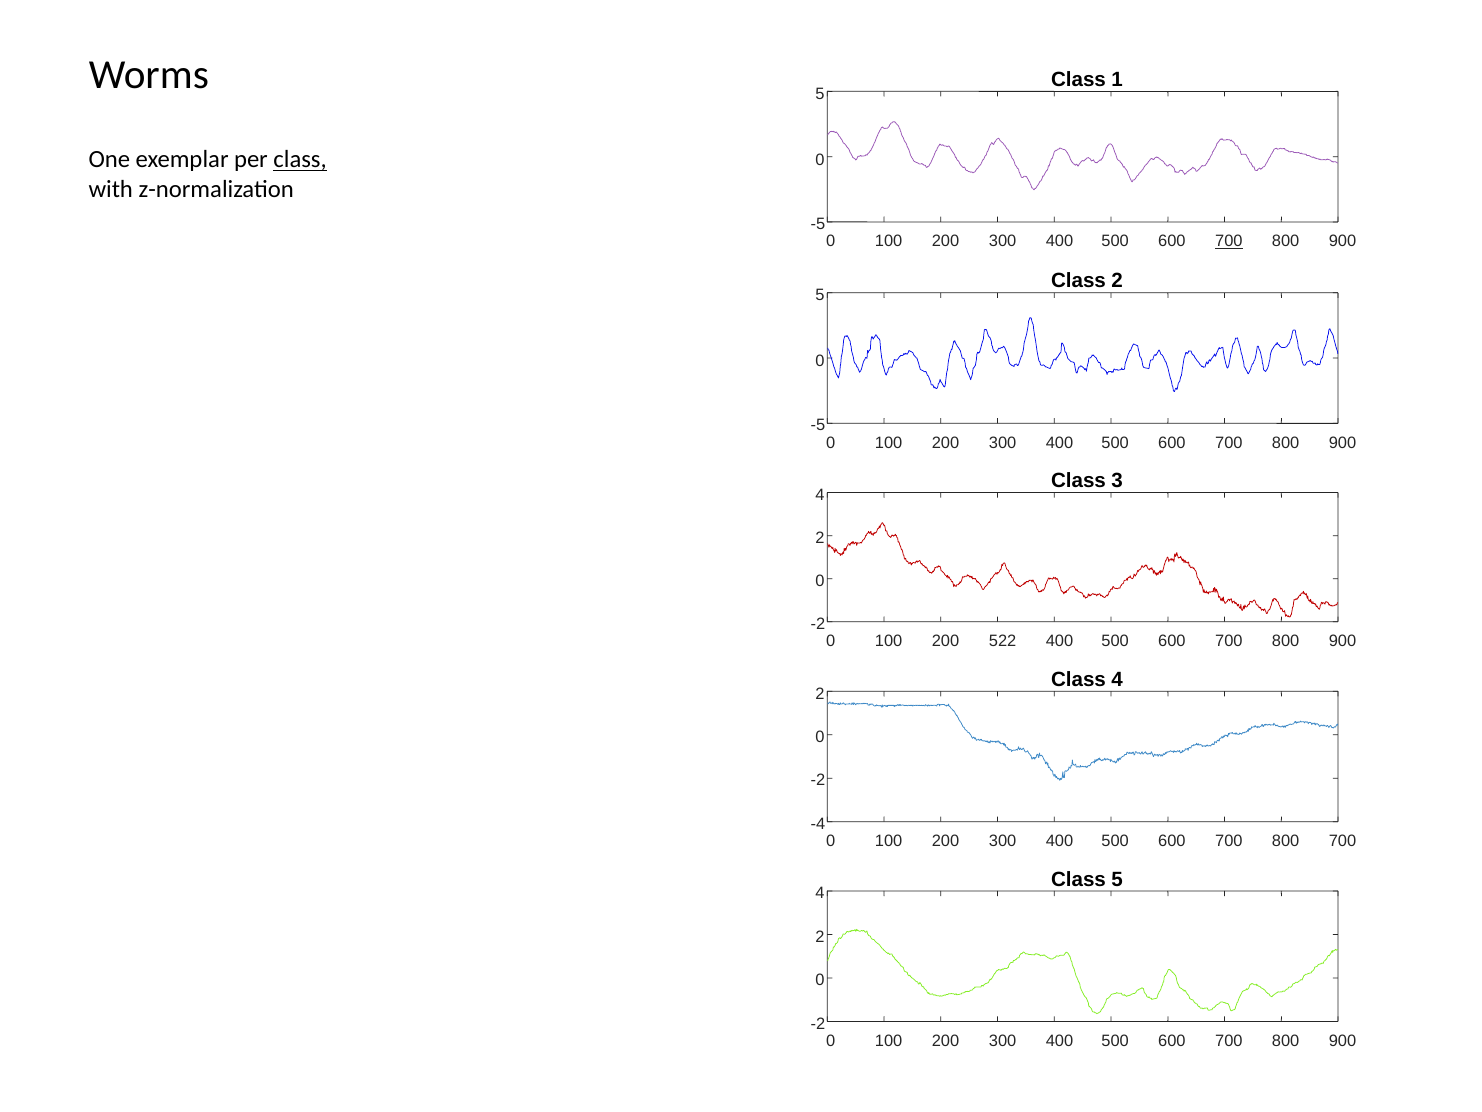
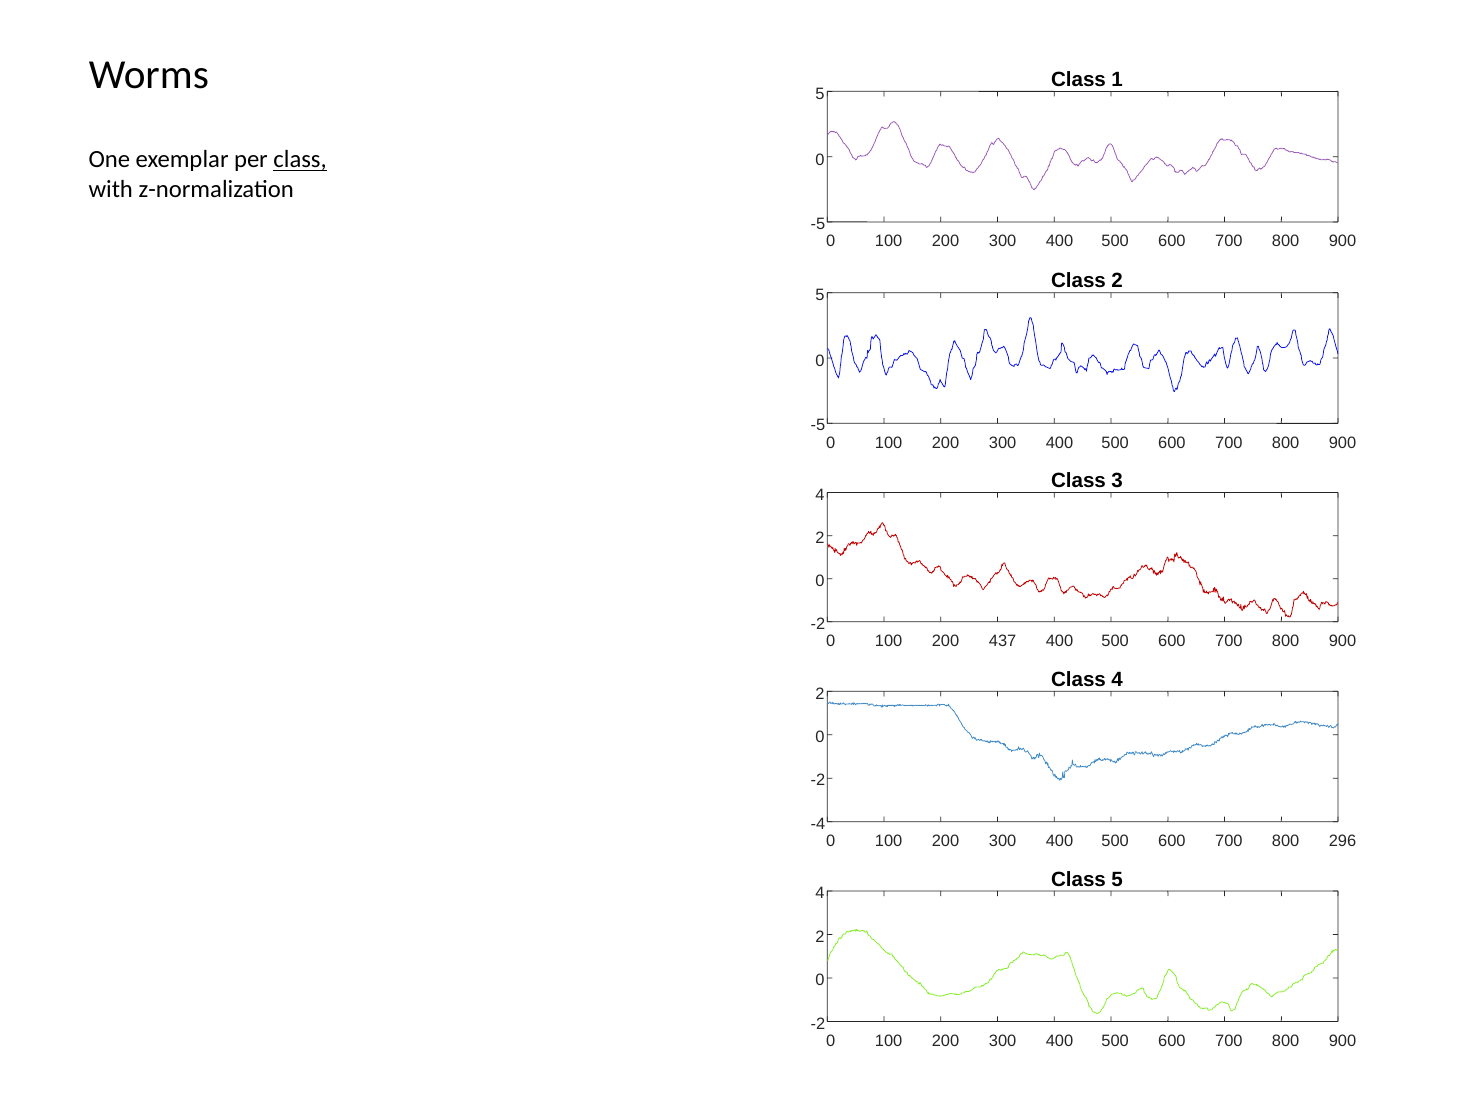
700 at (1229, 241) underline: present -> none
522: 522 -> 437
800 700: 700 -> 296
